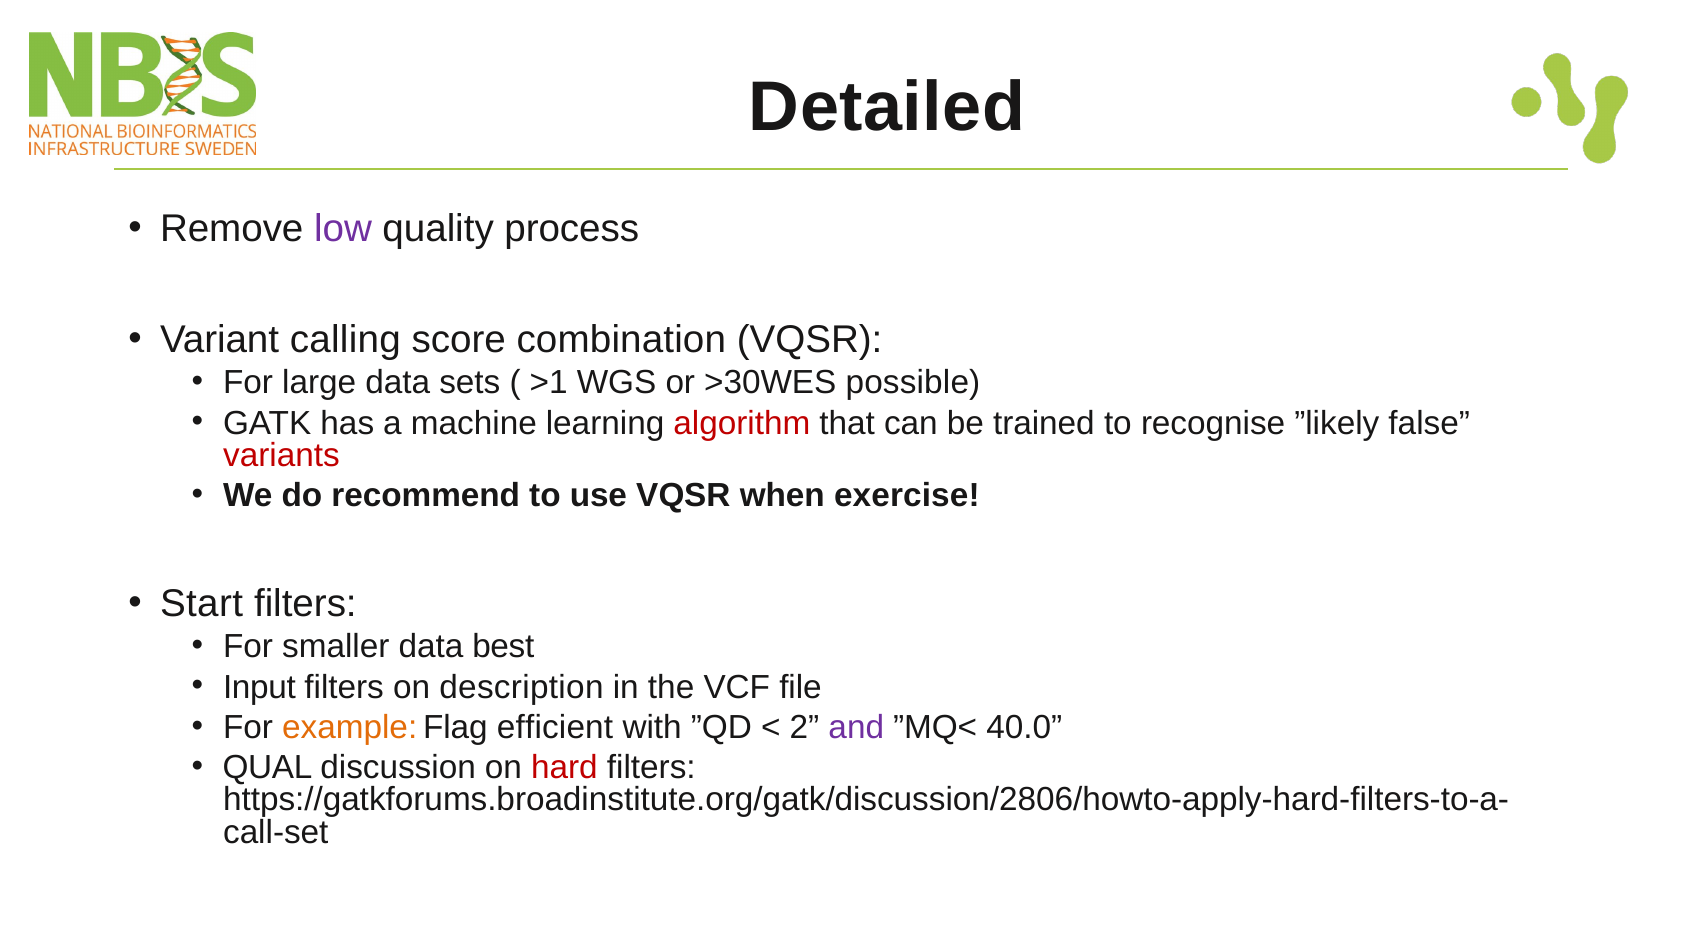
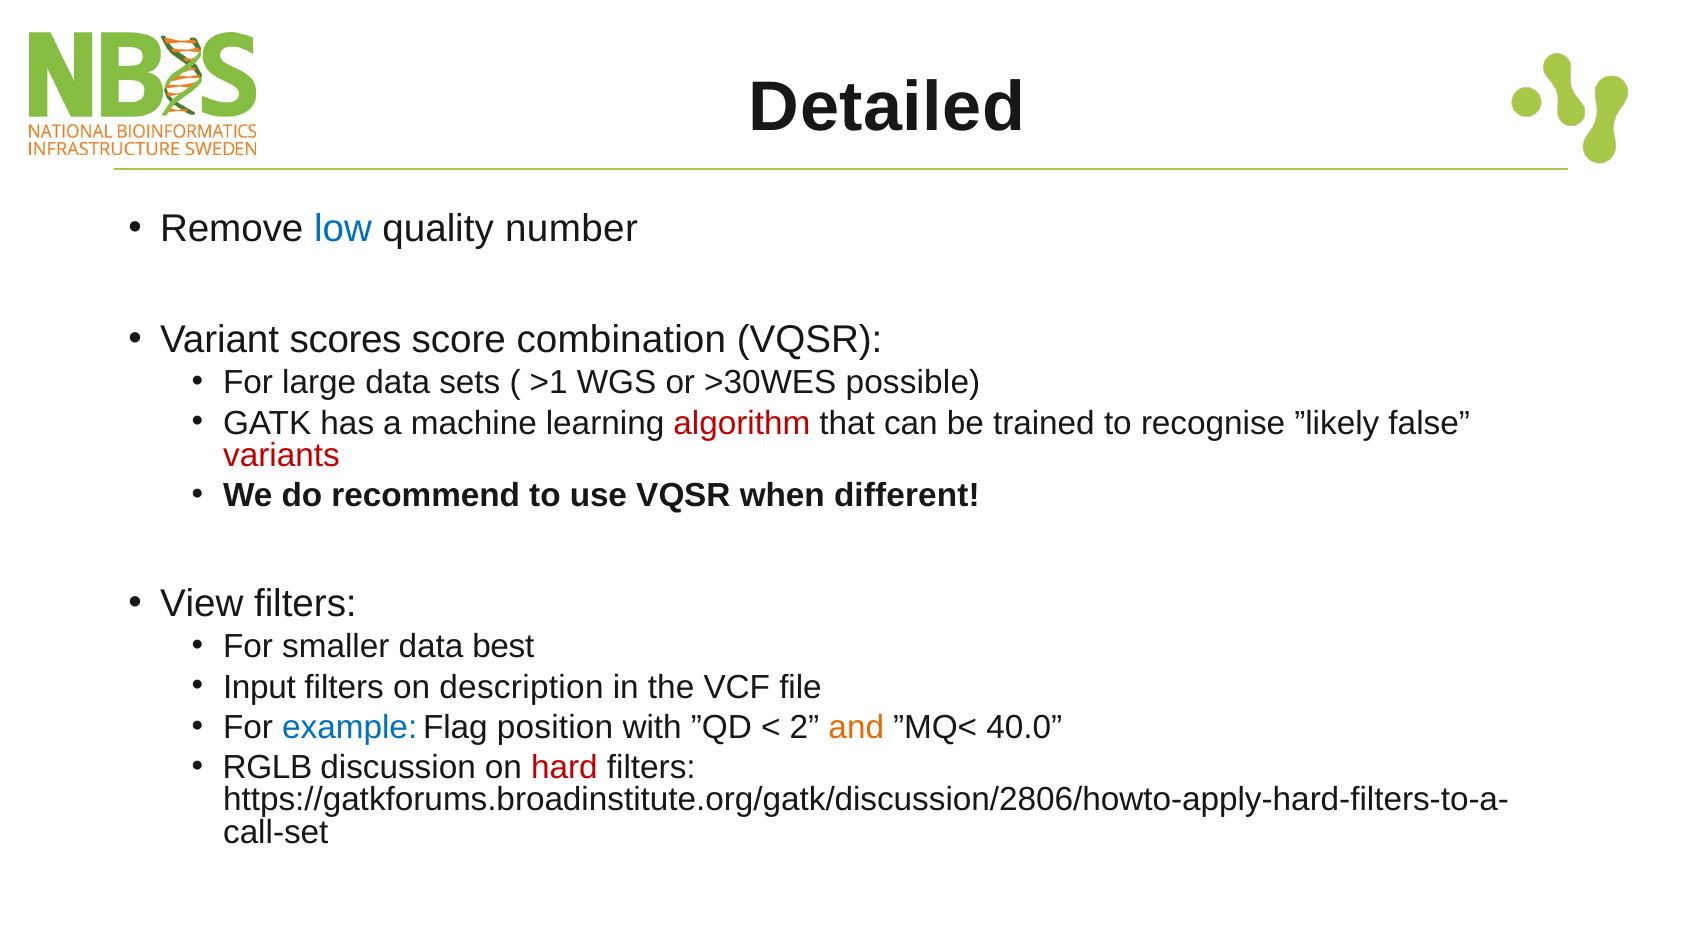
low colour: purple -> blue
process: process -> number
calling: calling -> scores
exercise: exercise -> different
Start: Start -> View
example colour: orange -> blue
efficient: efficient -> position
and colour: purple -> orange
QUAL: QUAL -> RGLB
